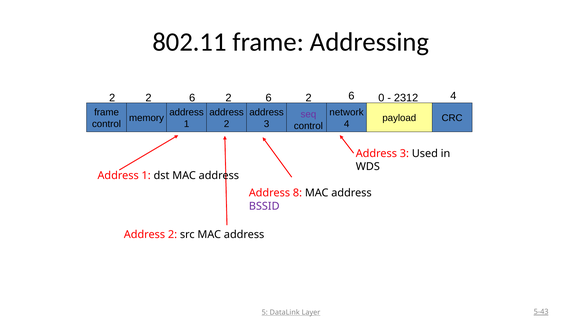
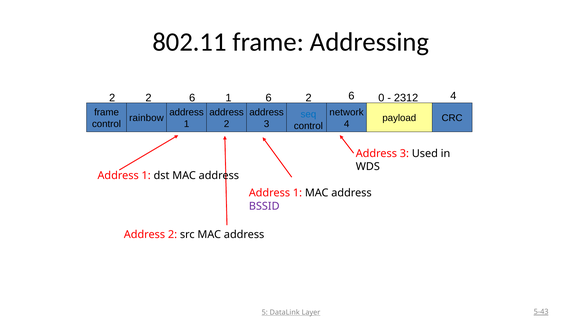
2 2 6 2: 2 -> 1
seq colour: purple -> blue
memory: memory -> rainbow
8 at (297, 193): 8 -> 1
